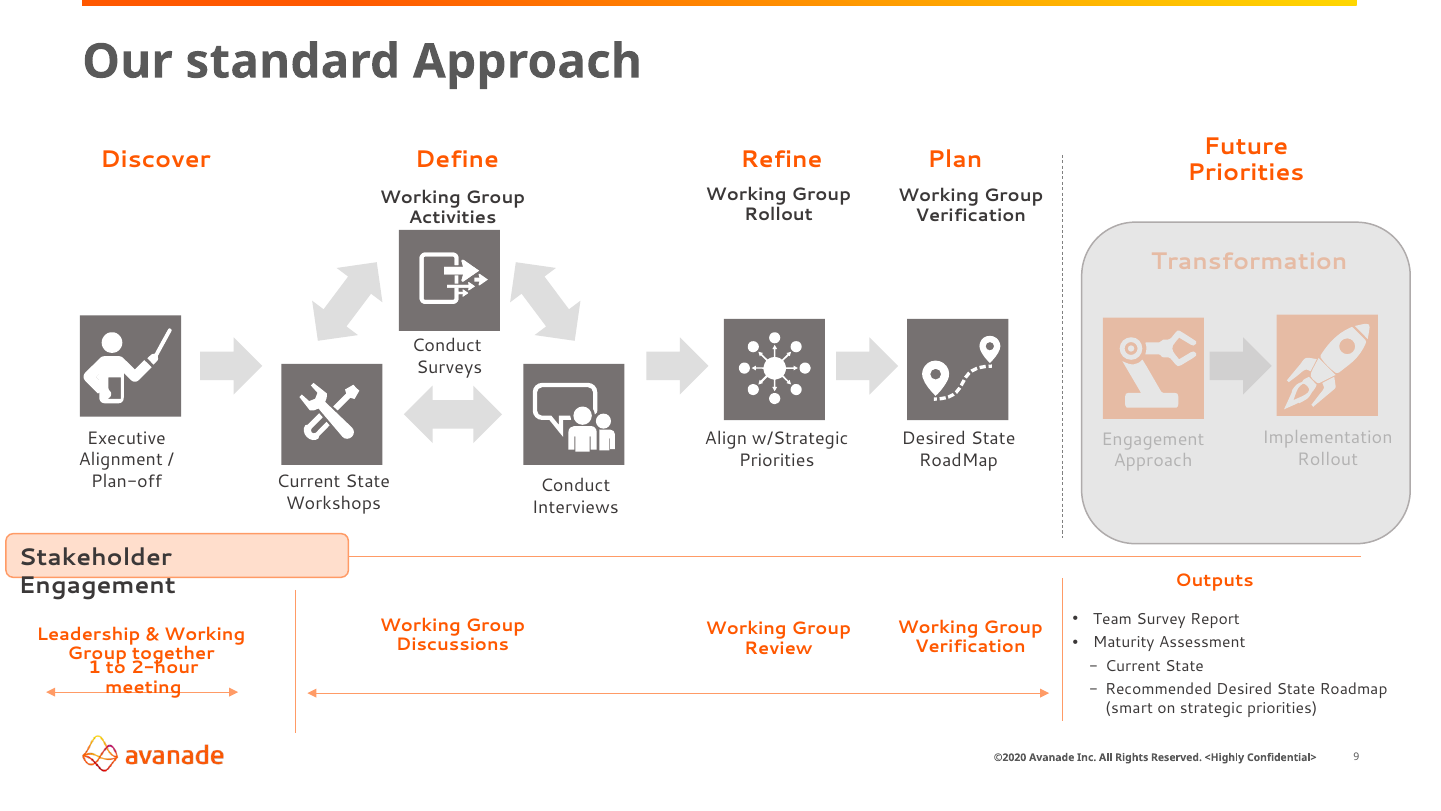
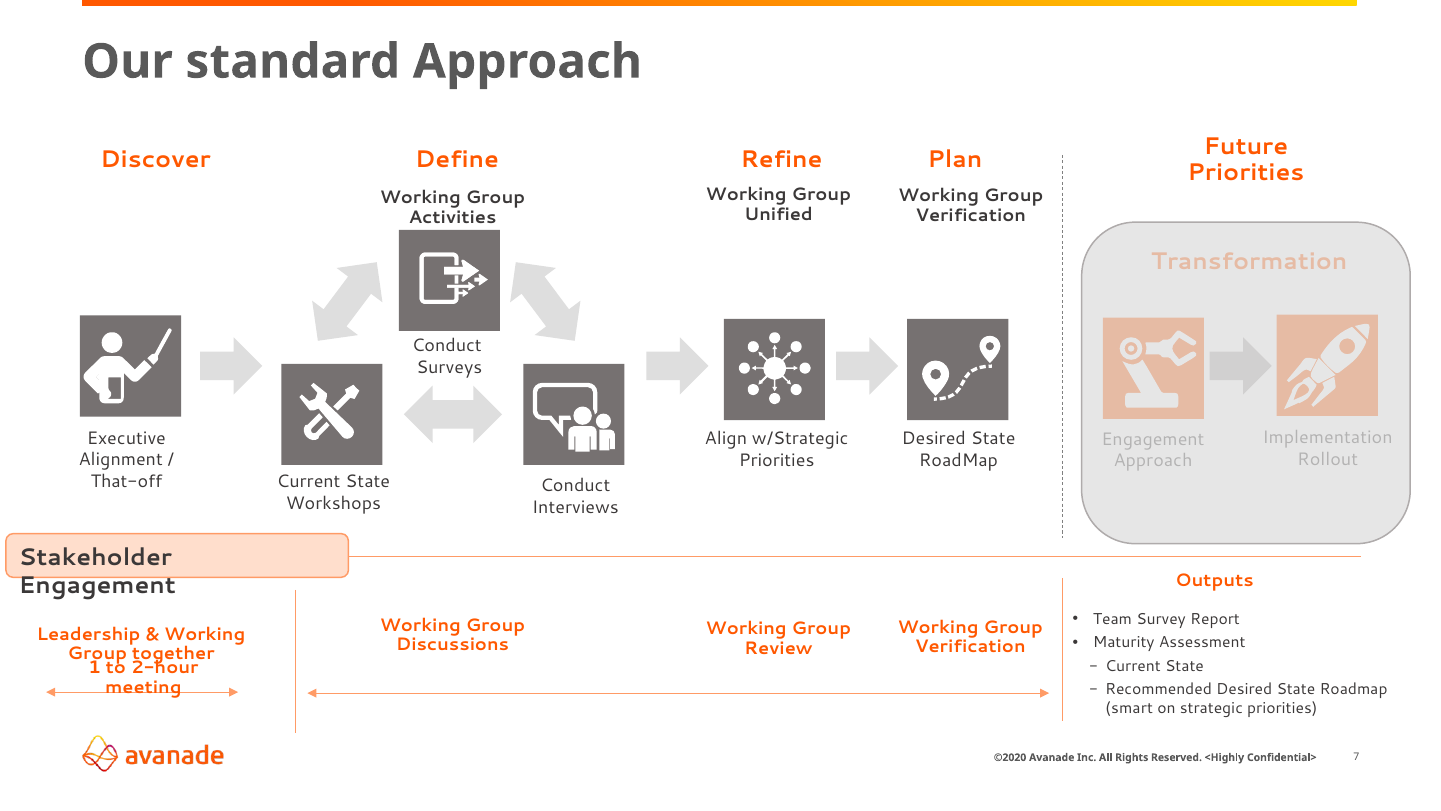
Rollout at (778, 214): Rollout -> Unified
Plan-off: Plan-off -> That-off
9: 9 -> 7
